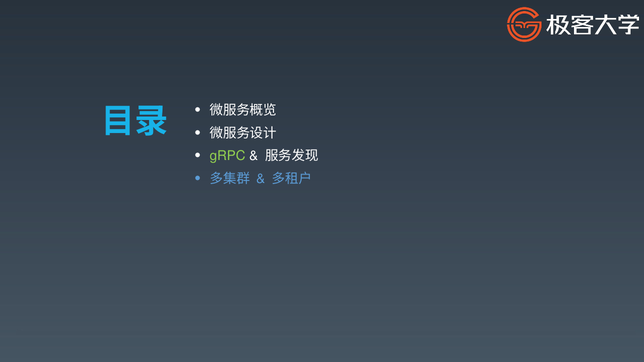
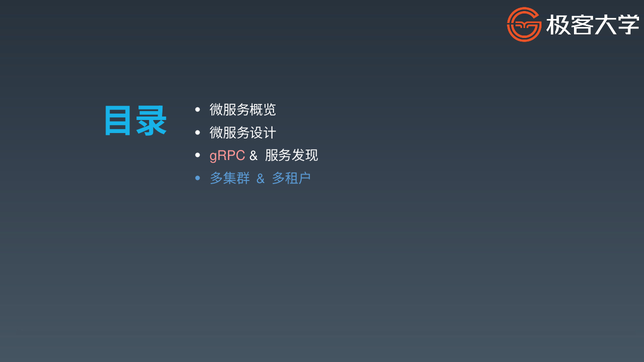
gRPC colour: light green -> pink
